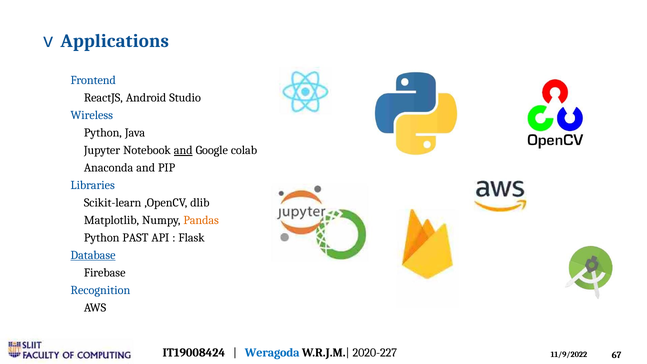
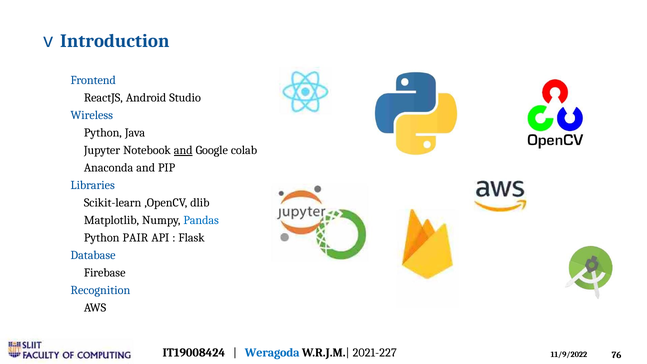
Applications: Applications -> Introduction
Pandas colour: orange -> blue
PAST: PAST -> PAIR
Database underline: present -> none
2020-227: 2020-227 -> 2021-227
67: 67 -> 76
